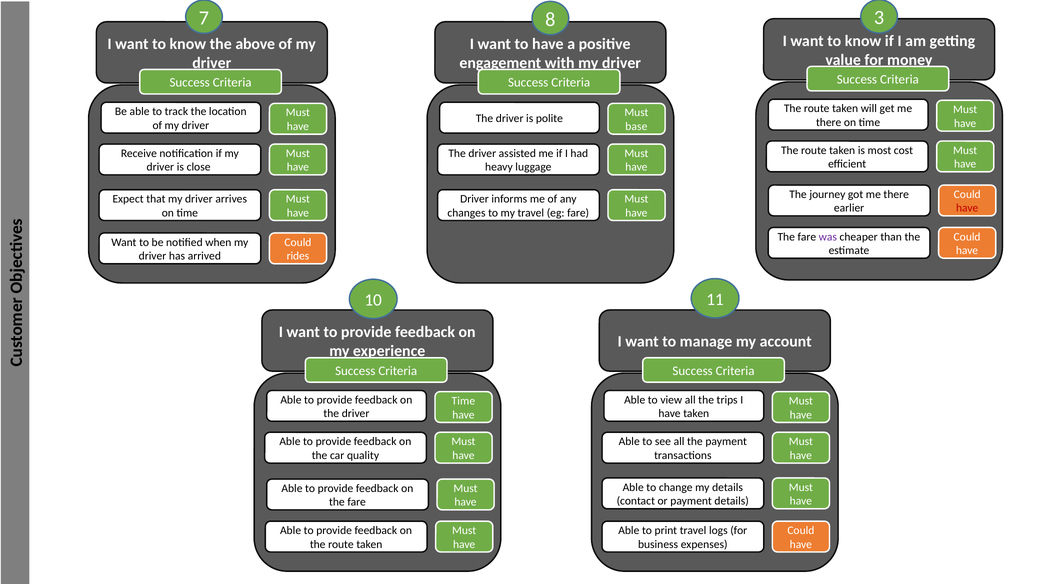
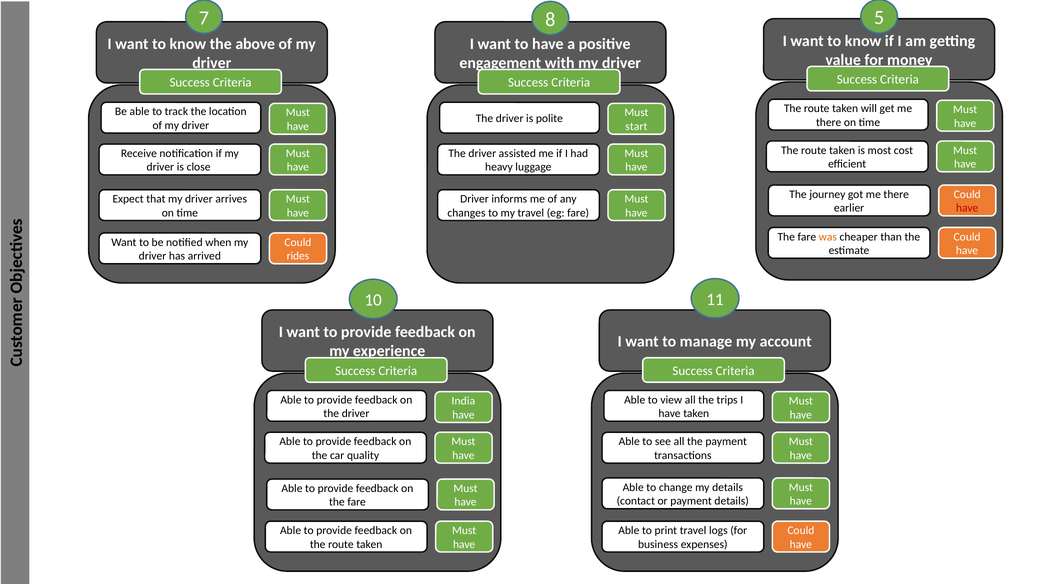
3: 3 -> 5
base: base -> start
was colour: purple -> orange
Time at (463, 401): Time -> India
